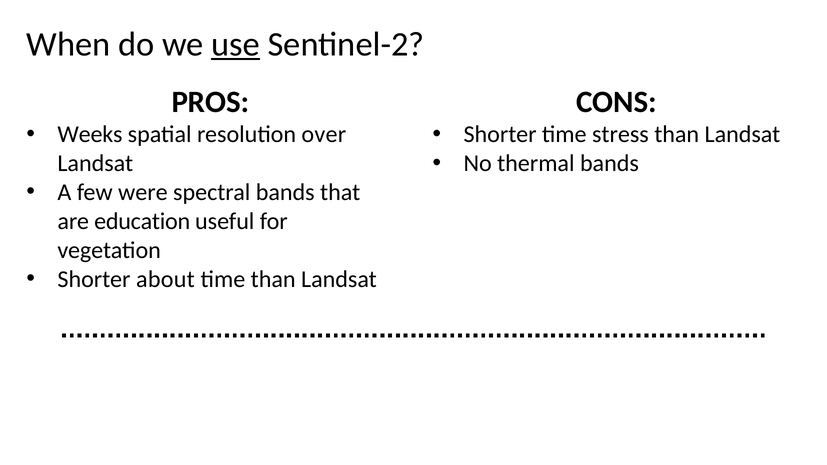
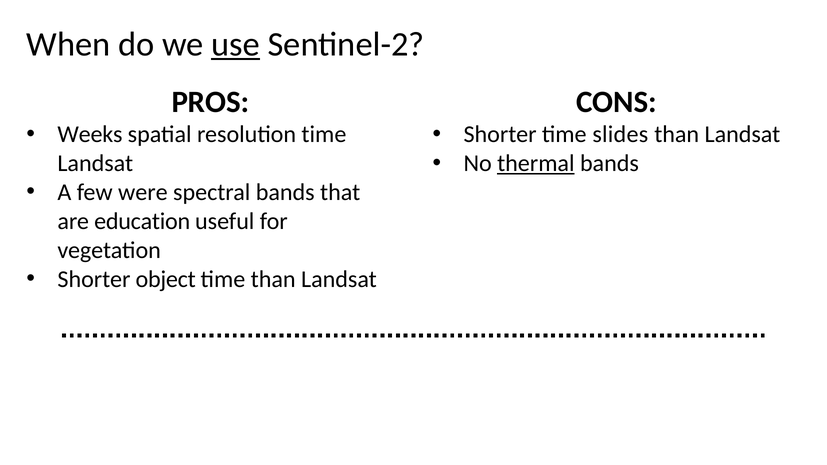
resolution over: over -> time
stress: stress -> slides
thermal underline: none -> present
about: about -> object
